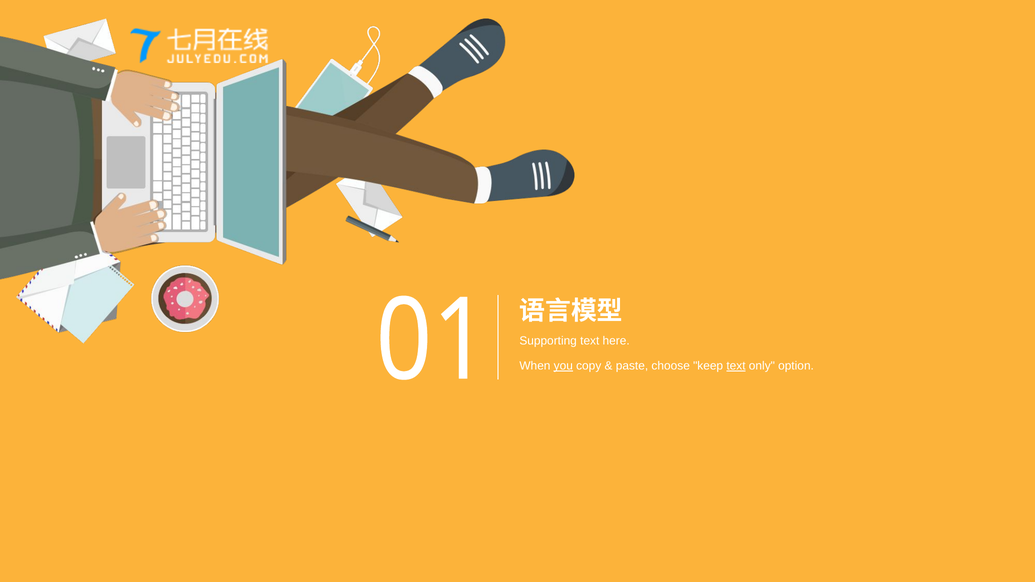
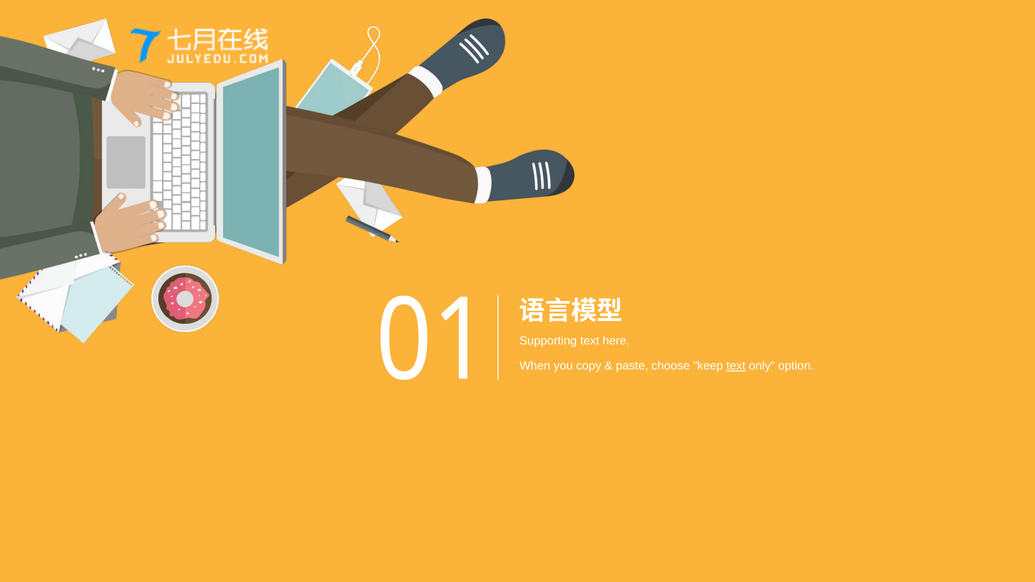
you underline: present -> none
